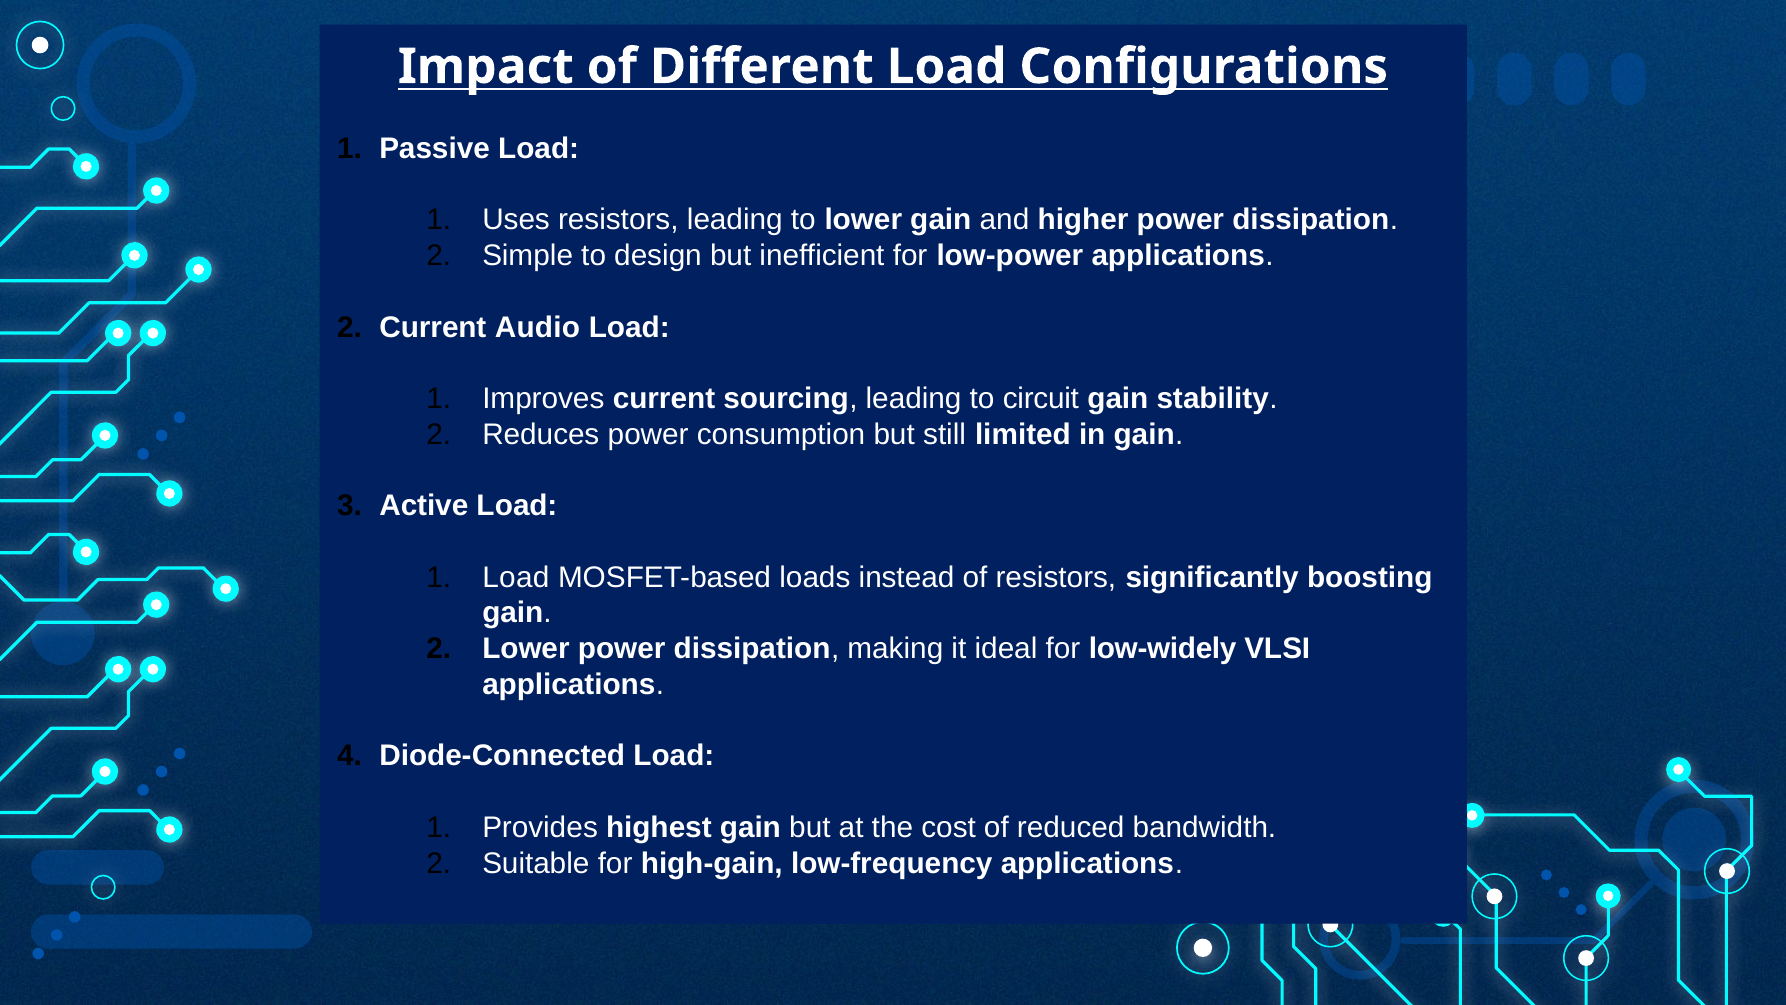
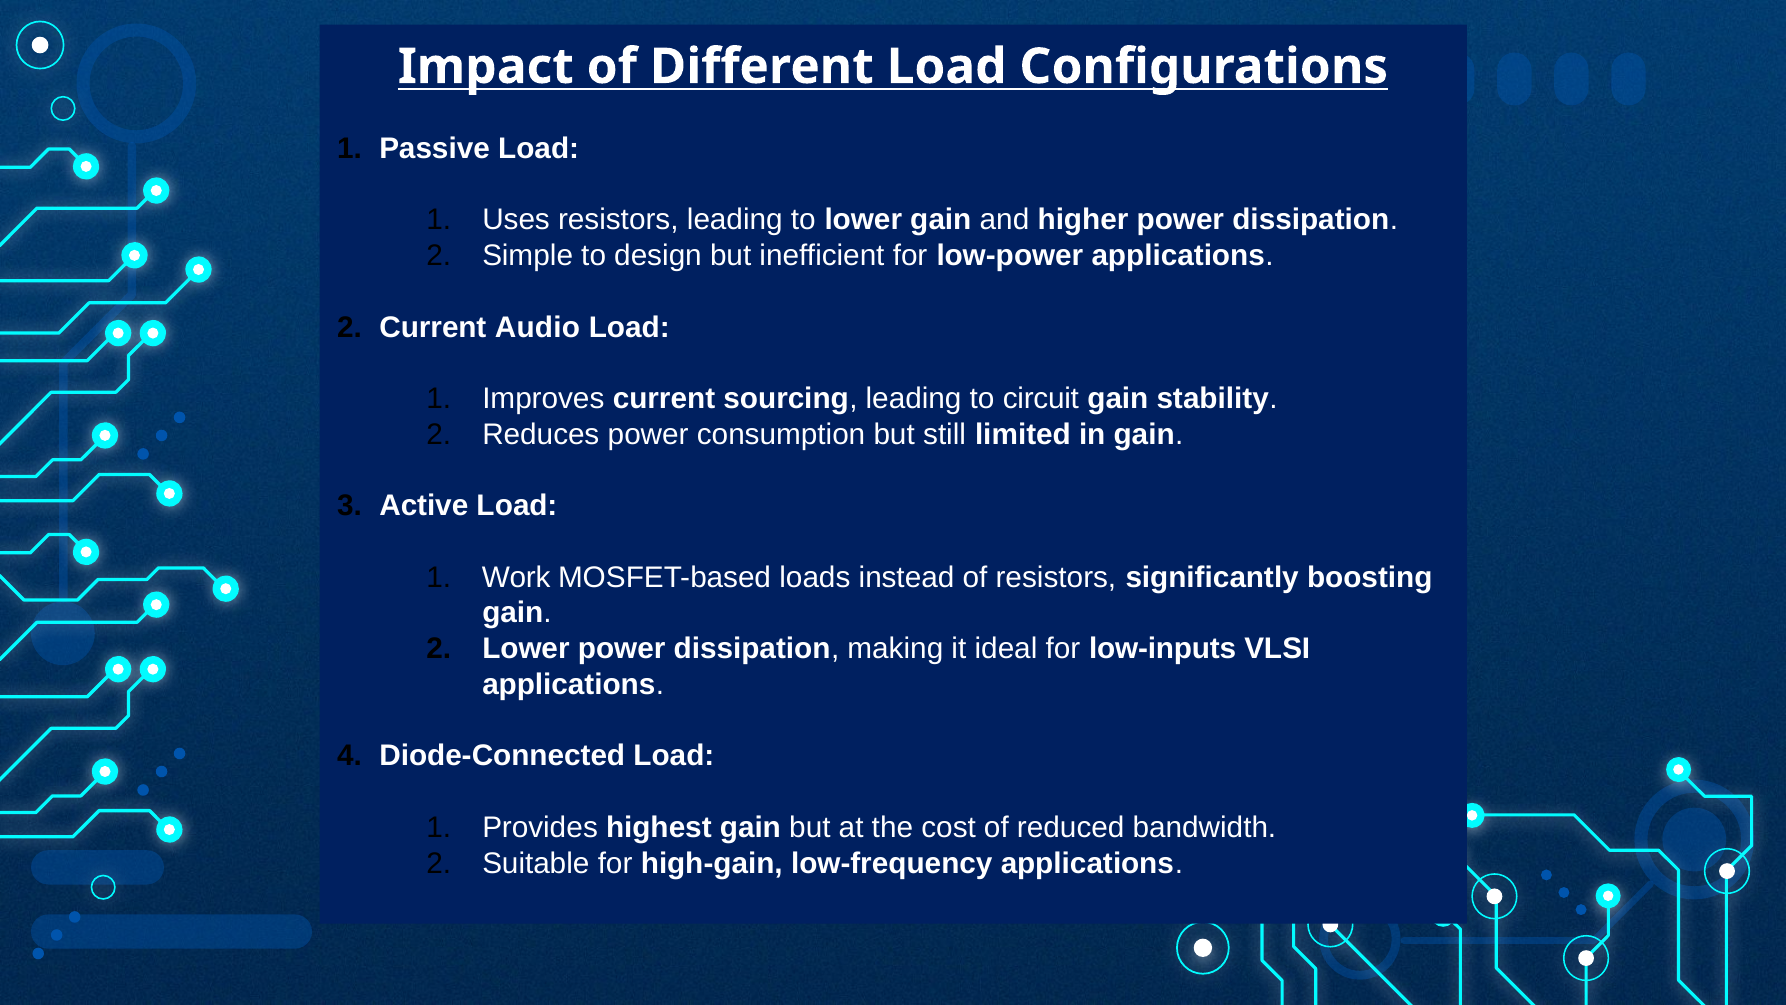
Load at (516, 577): Load -> Work
low-widely: low-widely -> low-inputs
